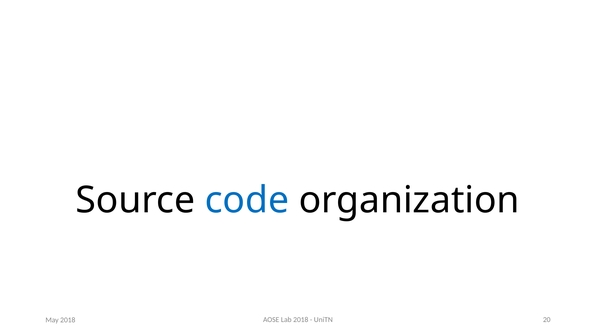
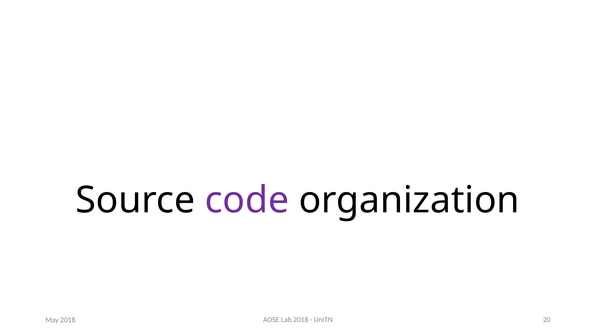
code colour: blue -> purple
